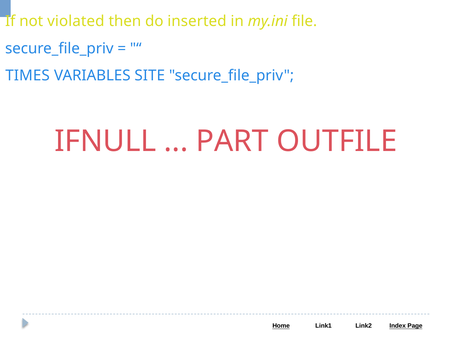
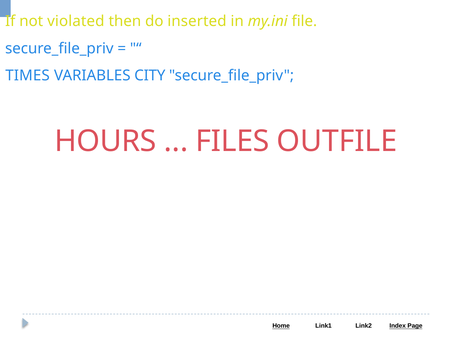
SITE: SITE -> CITY
IFNULL: IFNULL -> HOURS
PART: PART -> FILES
